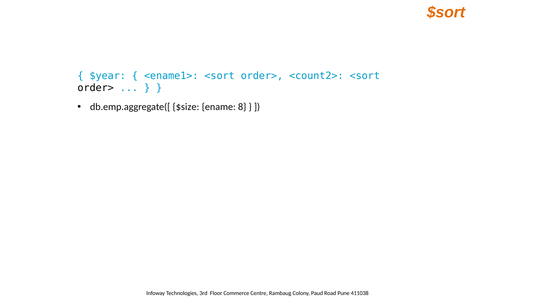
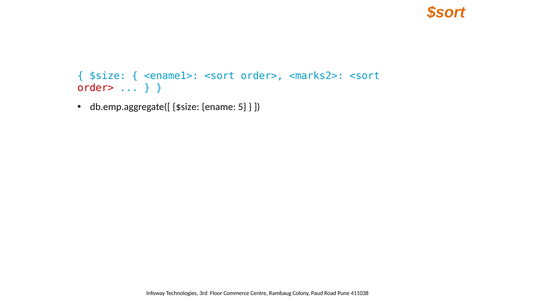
$year at (108, 76): $year -> $size
<count2>: <count2> -> <marks2>
order> at (96, 88) colour: black -> red
8: 8 -> 5
